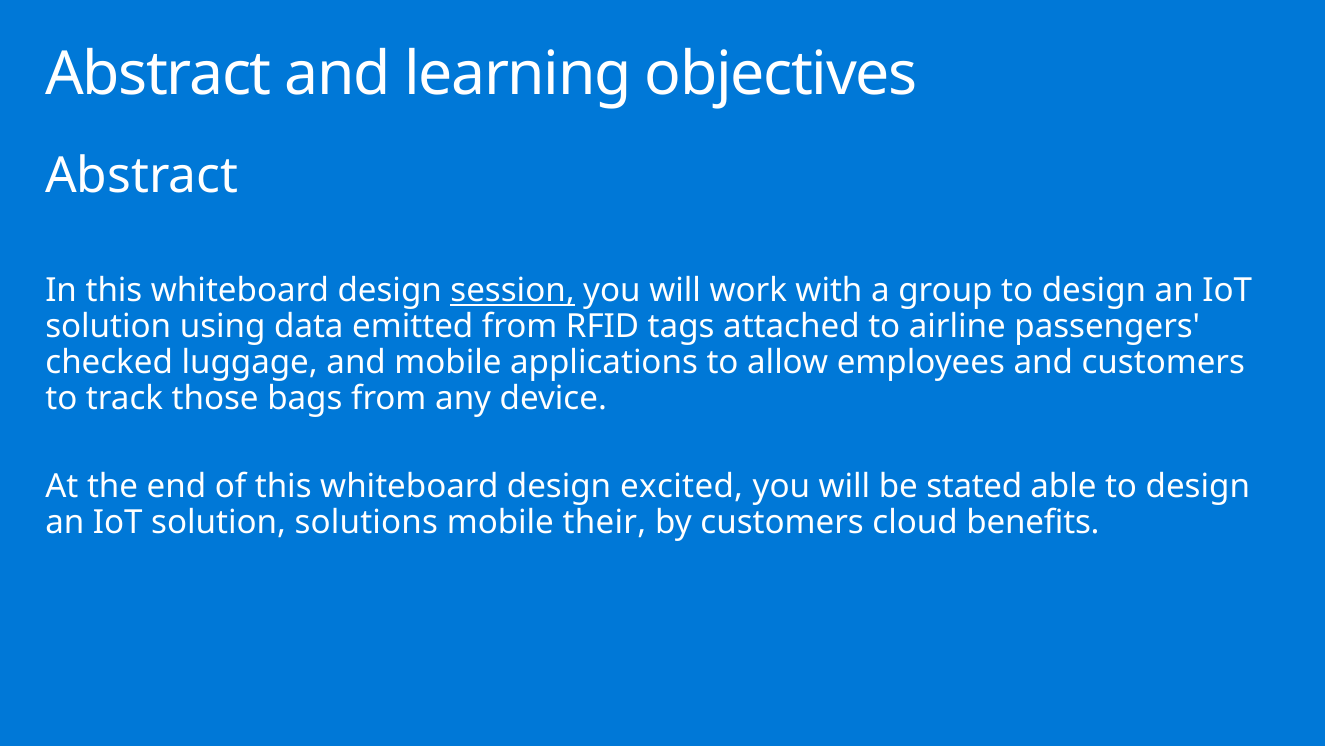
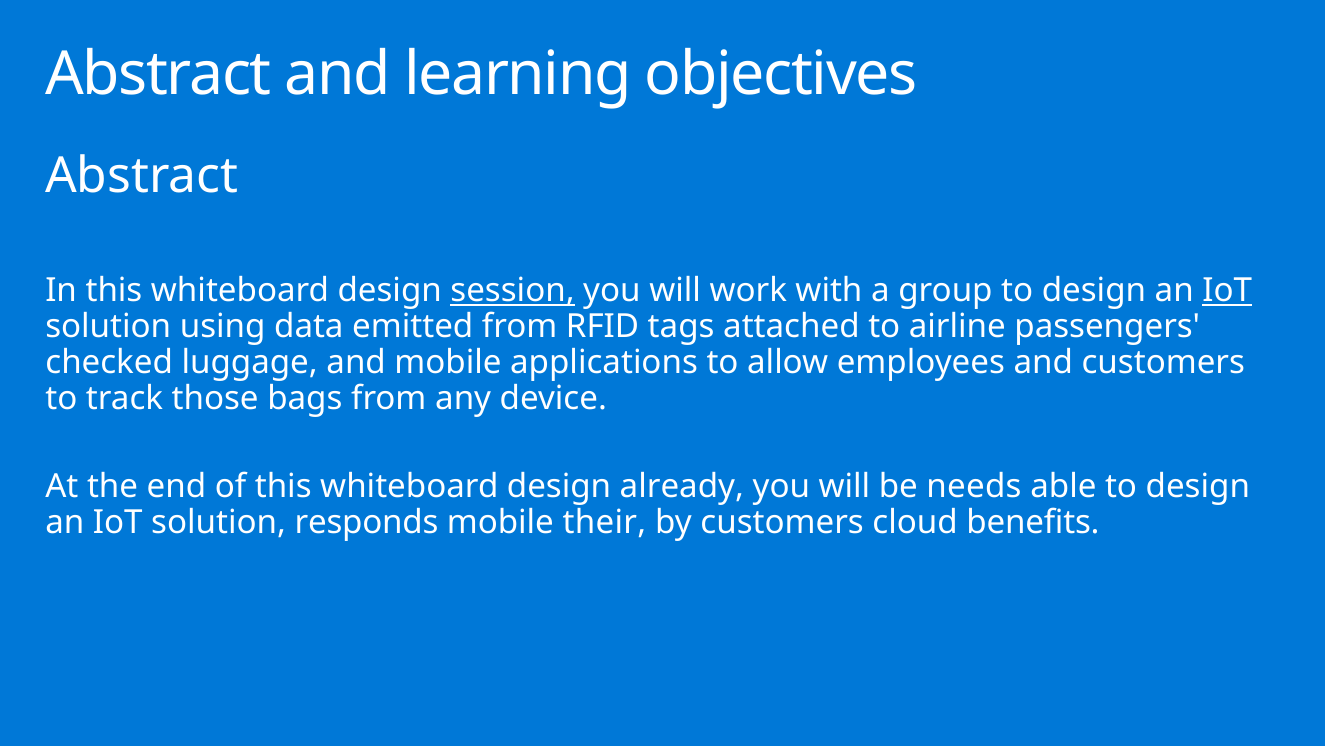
IoT at (1227, 291) underline: none -> present
excited: excited -> already
stated: stated -> needs
solutions: solutions -> responds
